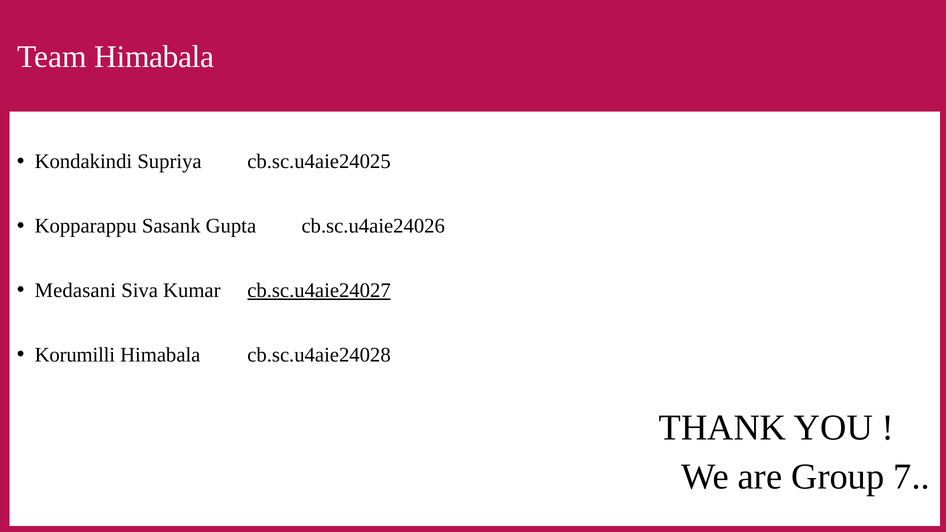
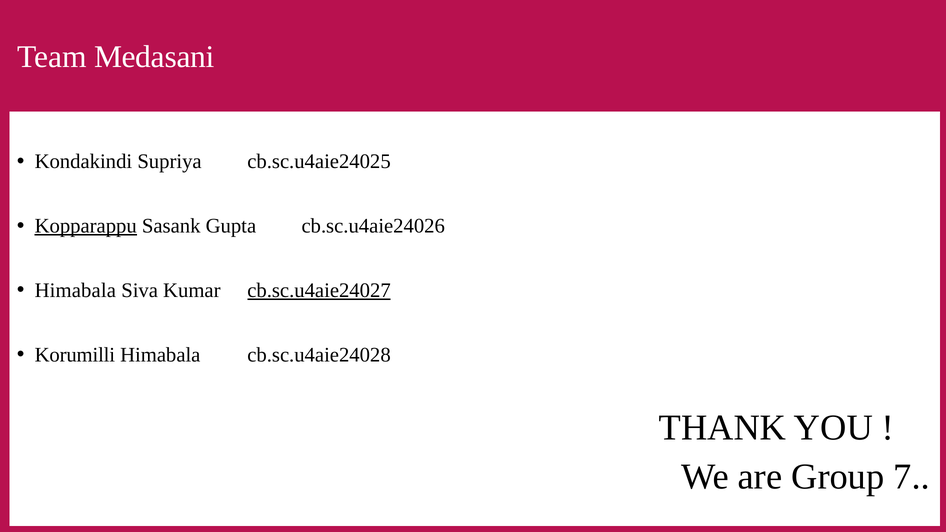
Team Himabala: Himabala -> Medasani
Kopparappu underline: none -> present
Medasani at (75, 290): Medasani -> Himabala
